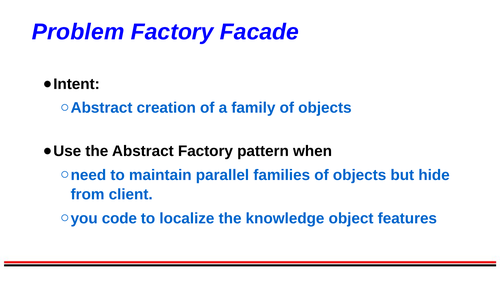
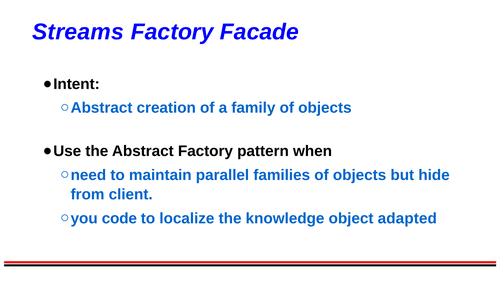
Problem: Problem -> Streams
features: features -> adapted
